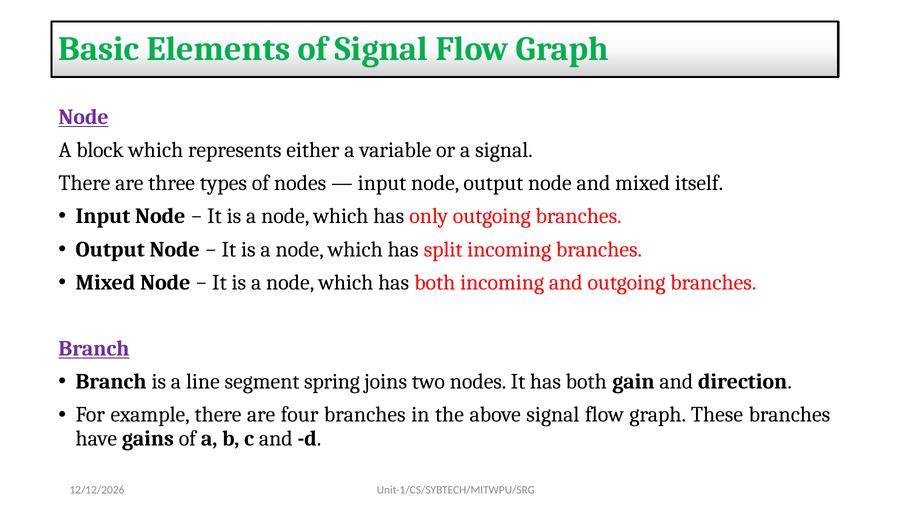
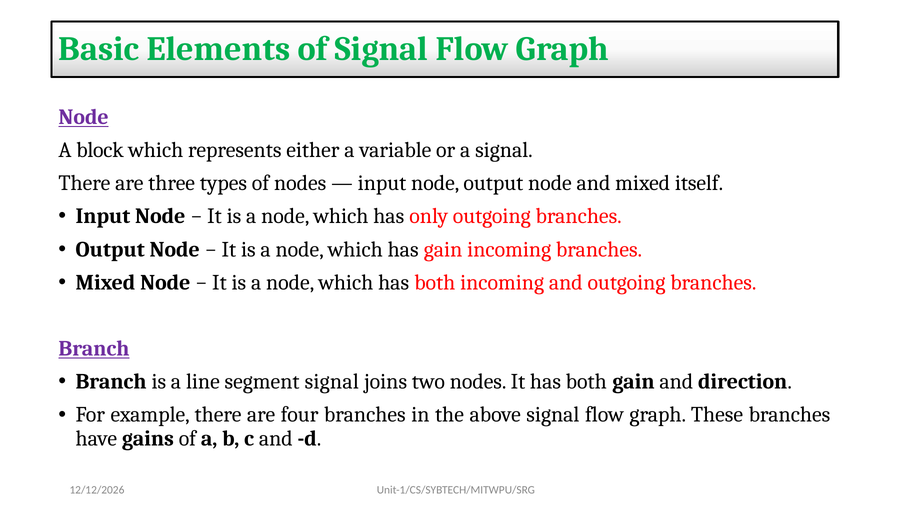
has split: split -> gain
segment spring: spring -> signal
